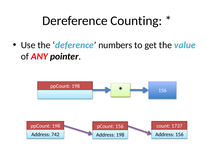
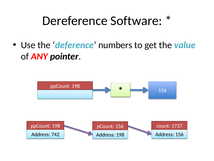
Counting: Counting -> Software
